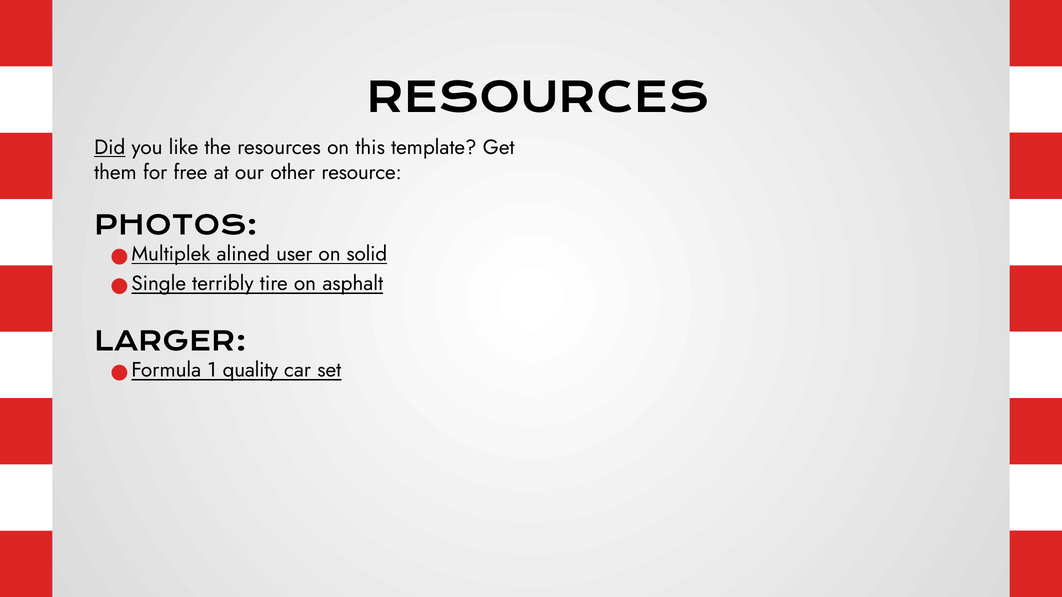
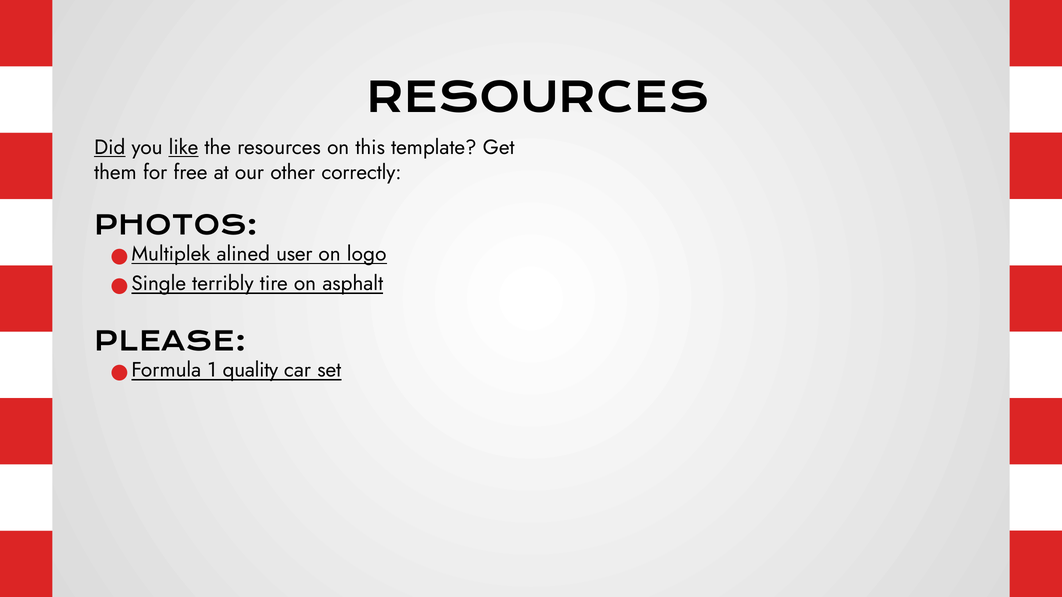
like underline: none -> present
resource: resource -> correctly
solid: solid -> logo
LARGER: LARGER -> PLEASE
